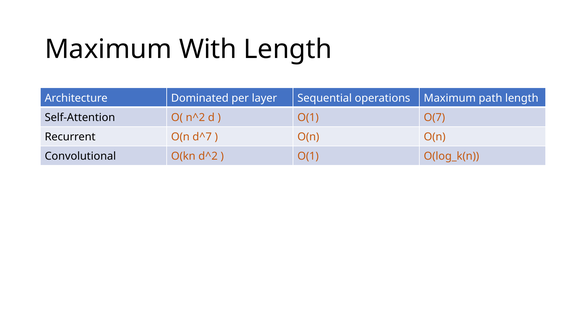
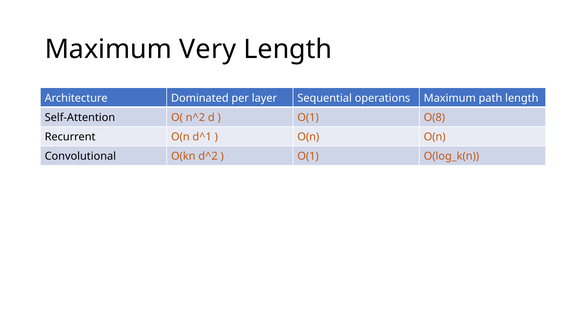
With: With -> Very
O(7: O(7 -> O(8
d^7: d^7 -> d^1
